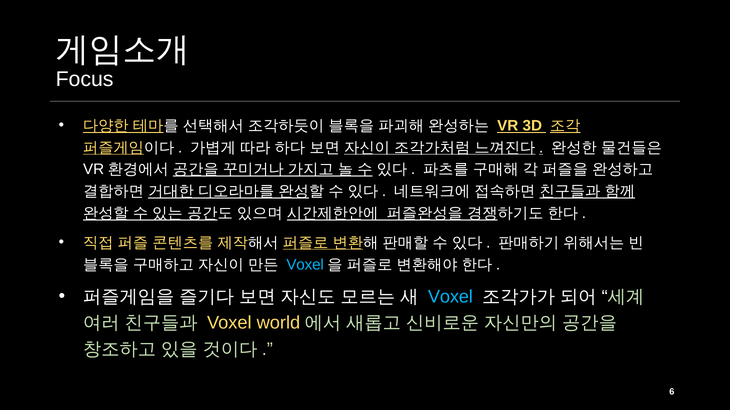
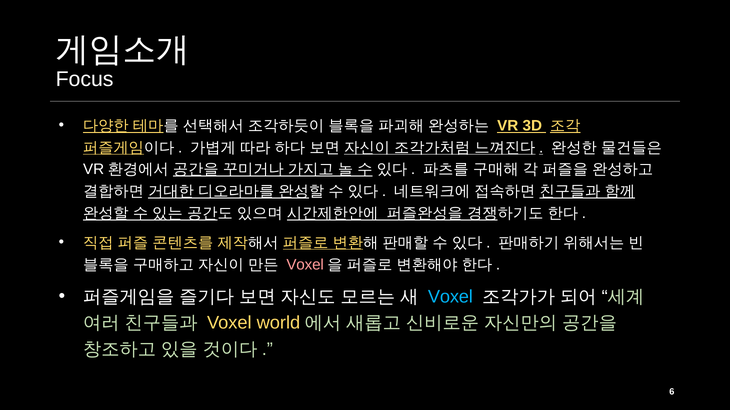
Voxel at (305, 265) colour: light blue -> pink
